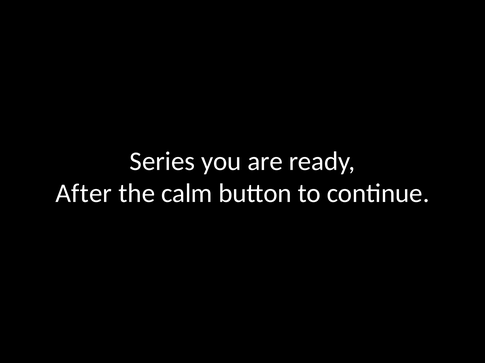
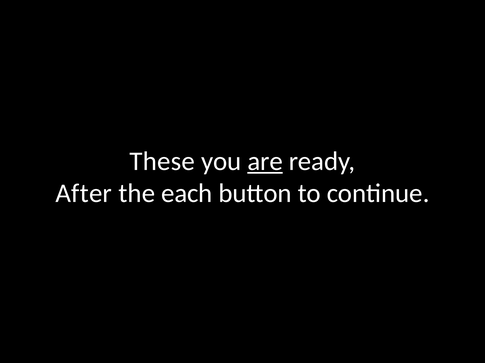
Series: Series -> These
are underline: none -> present
calm: calm -> each
